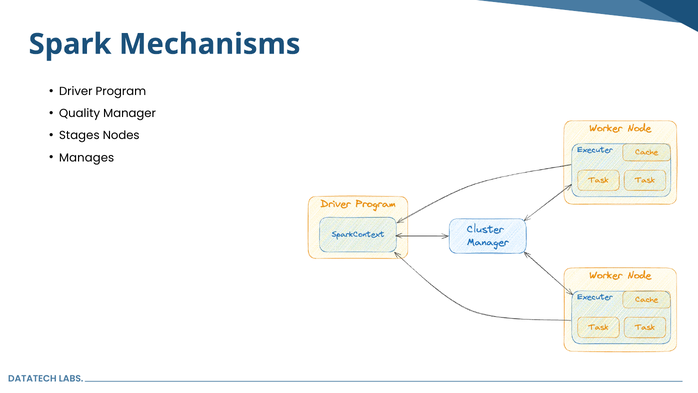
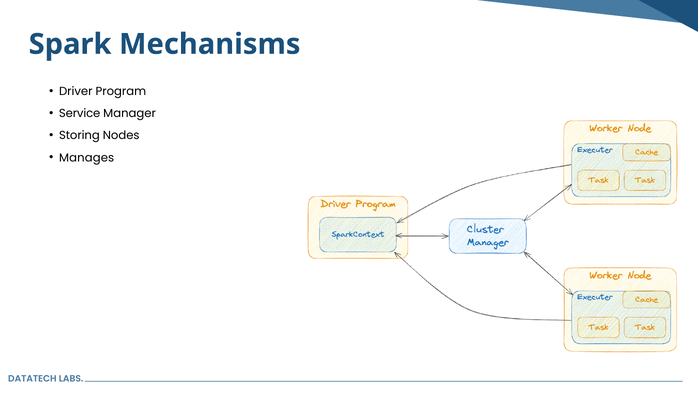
Quality: Quality -> Service
Stages: Stages -> Storing
